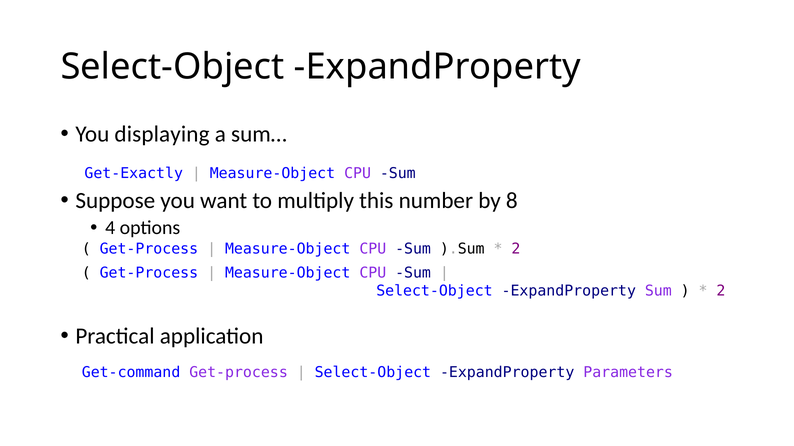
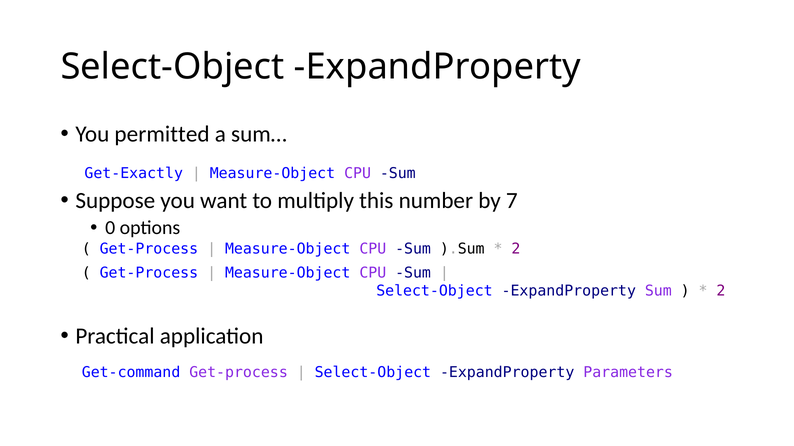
displaying: displaying -> permitted
8: 8 -> 7
4: 4 -> 0
